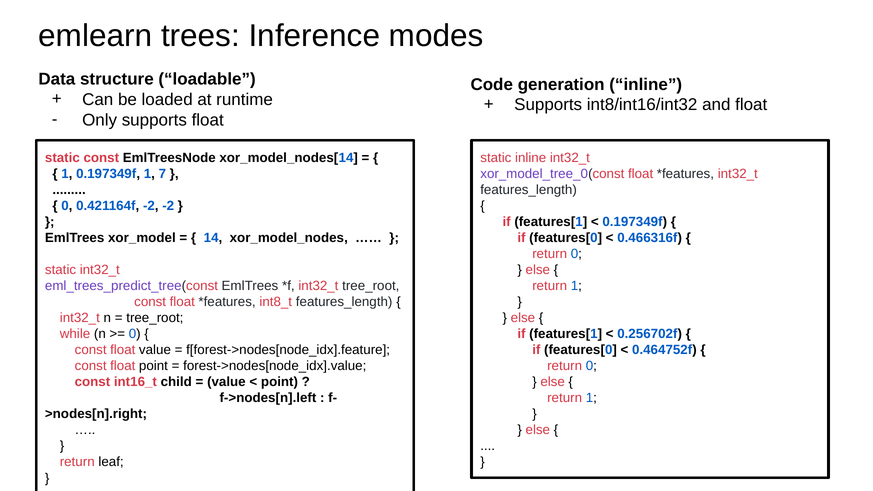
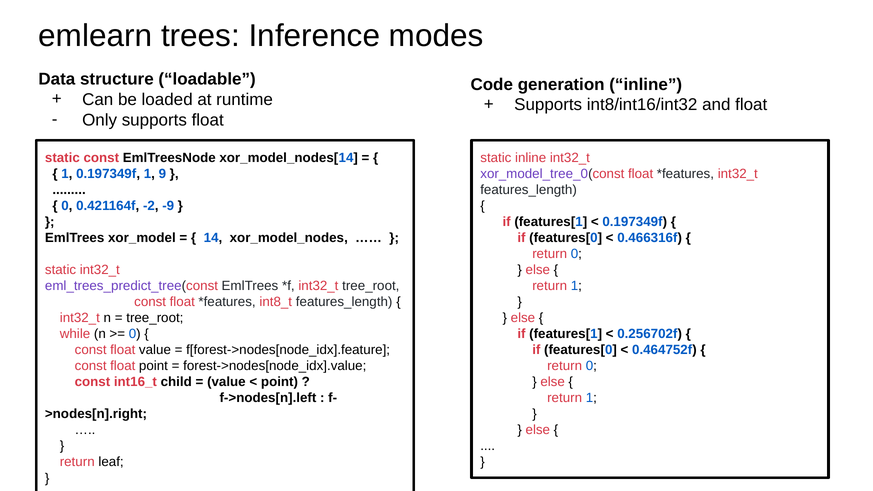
7: 7 -> 9
-2 -2: -2 -> -9
